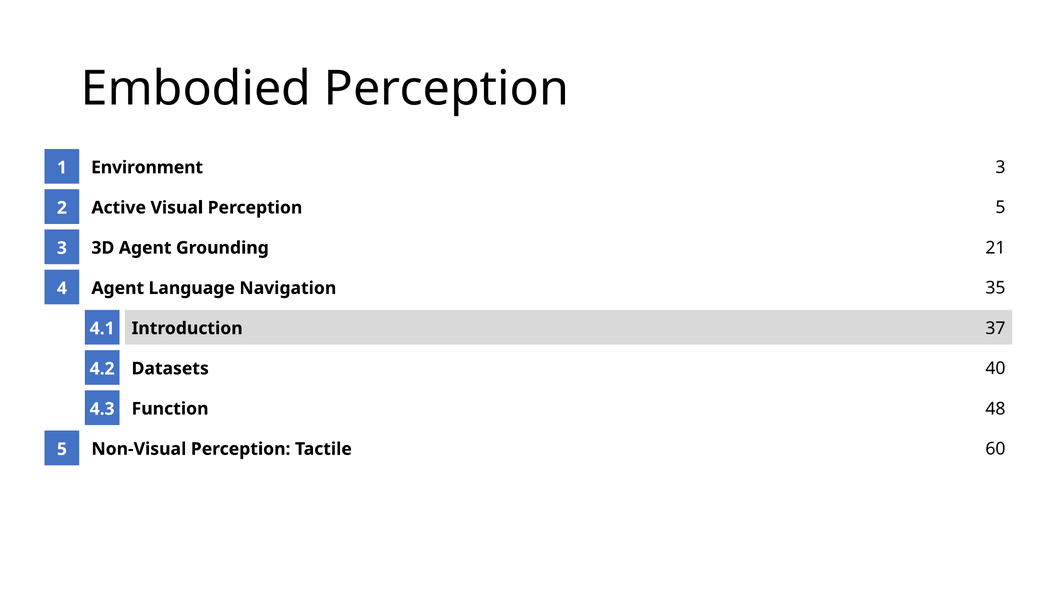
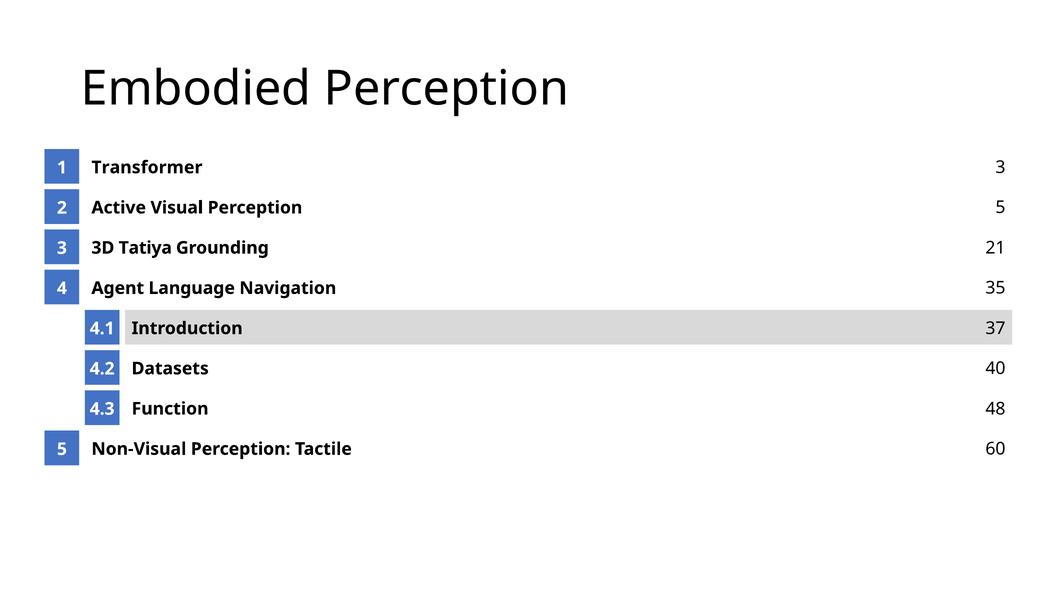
Environment: Environment -> Transformer
3D Agent: Agent -> Tatiya
